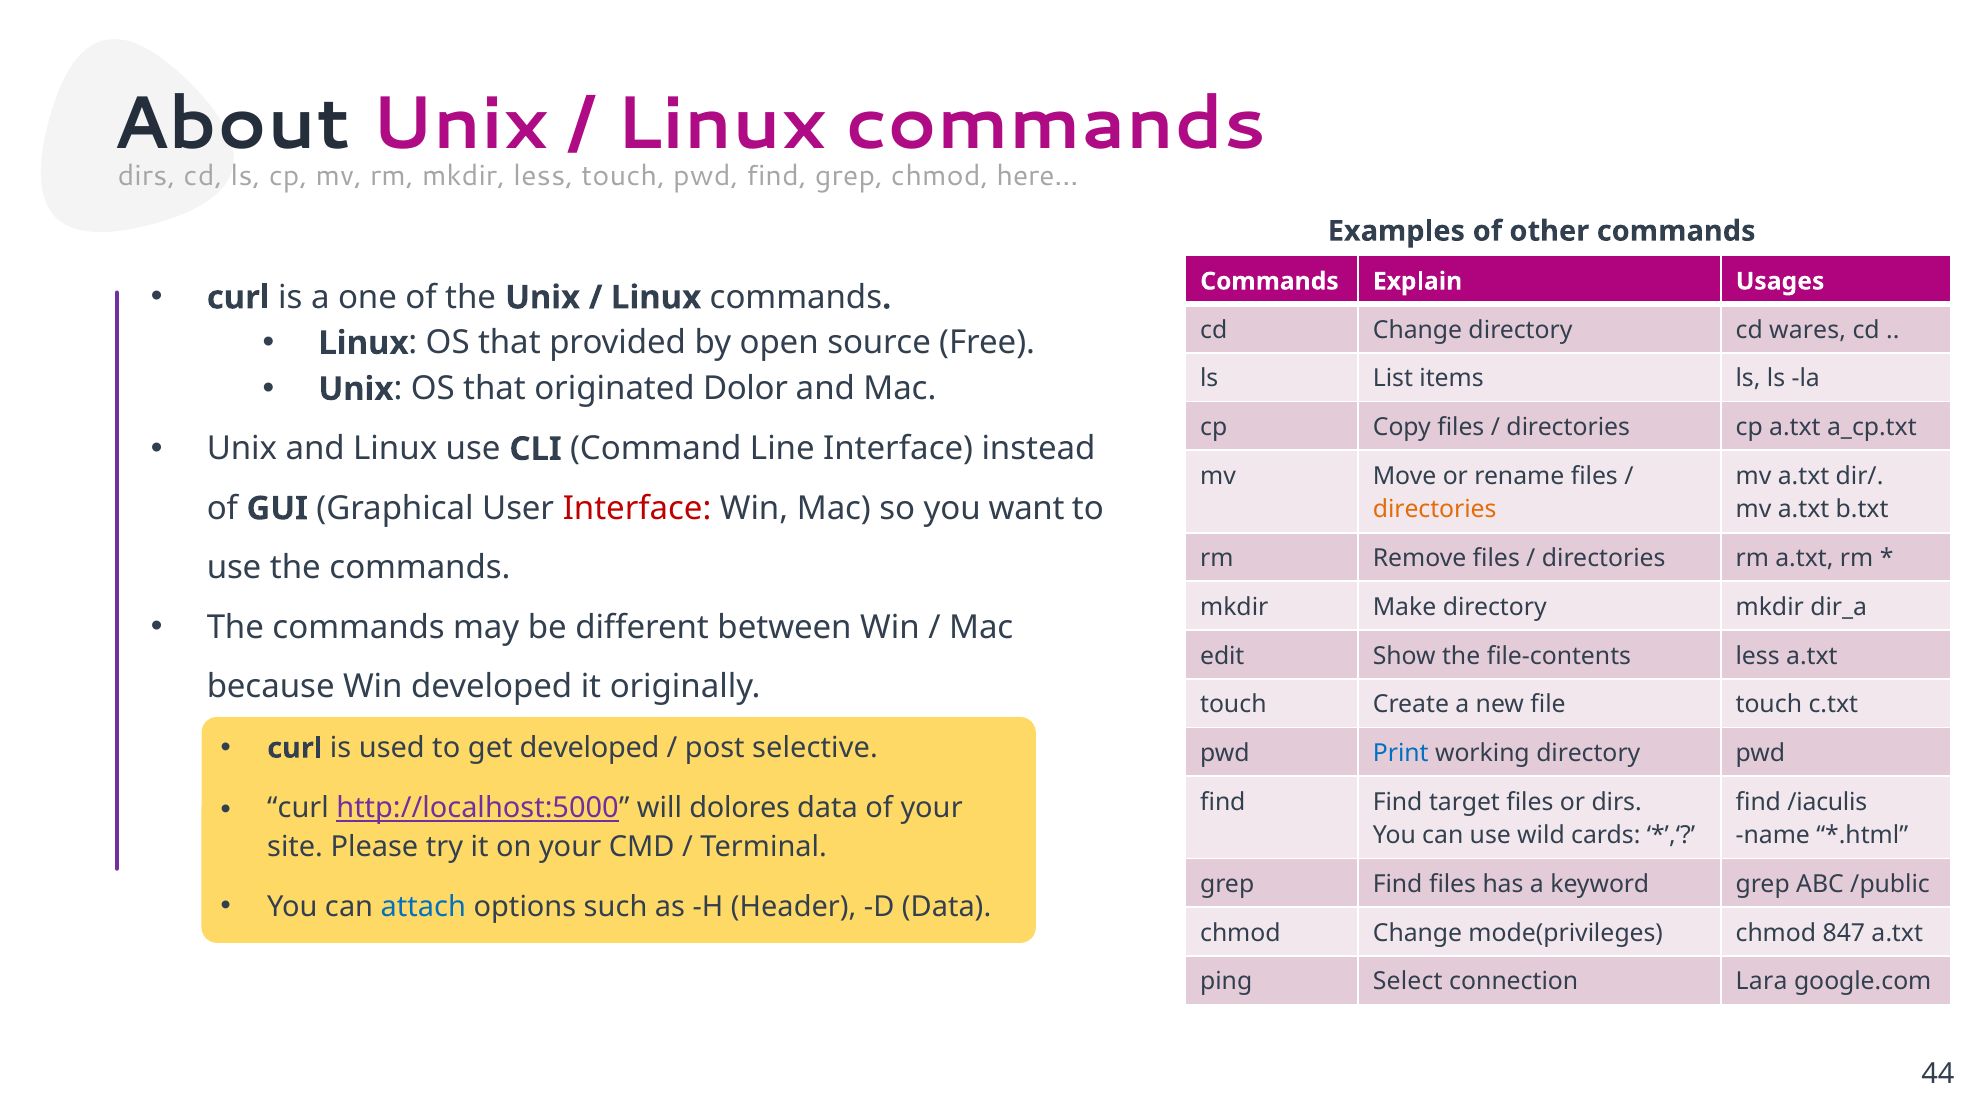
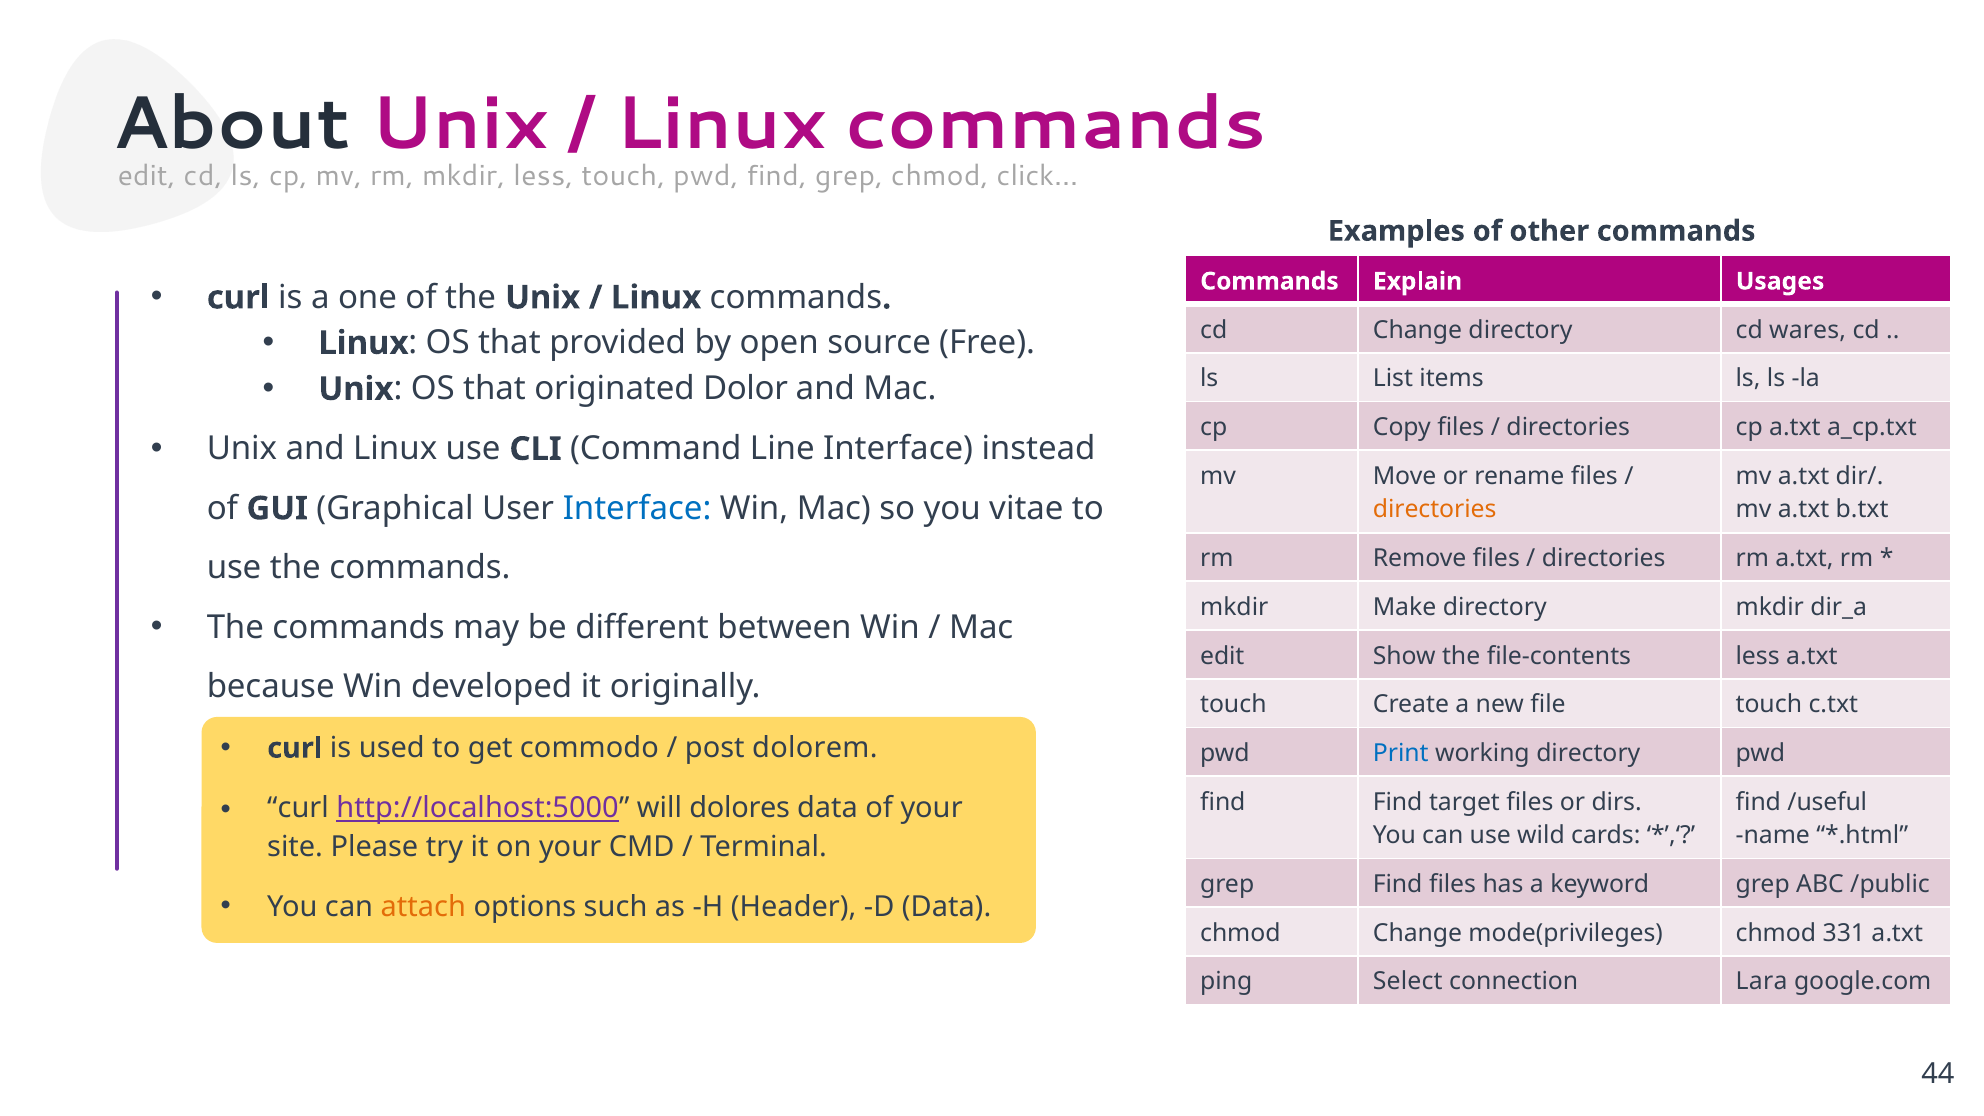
dirs at (147, 176): dirs -> edit
here…: here… -> click…
Interface at (637, 508) colour: red -> blue
want: want -> vitae
get developed: developed -> commodo
selective: selective -> dolorem
/iaculis: /iaculis -> /useful
attach colour: blue -> orange
847: 847 -> 331
